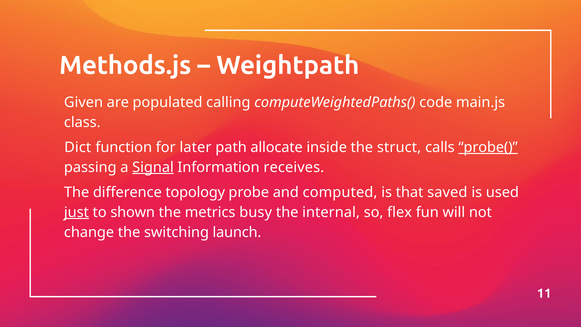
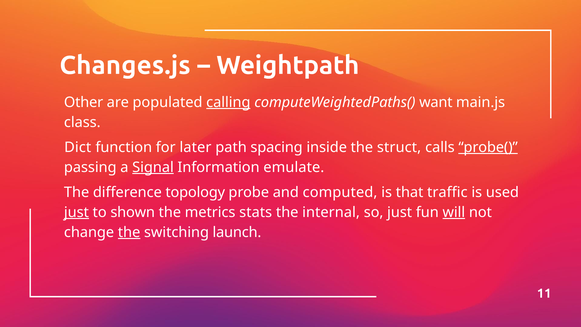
Methods.js: Methods.js -> Changes.js
Given: Given -> Other
calling underline: none -> present
code: code -> want
allocate: allocate -> spacing
receives: receives -> emulate
saved: saved -> traffic
busy: busy -> stats
so flex: flex -> just
will underline: none -> present
the at (129, 232) underline: none -> present
